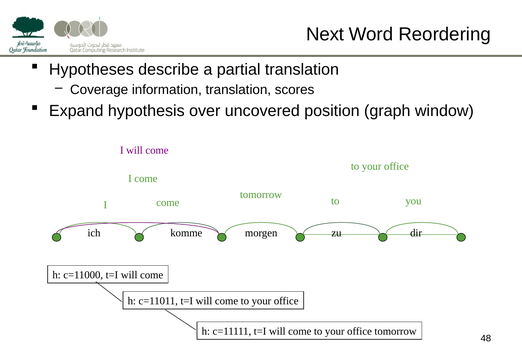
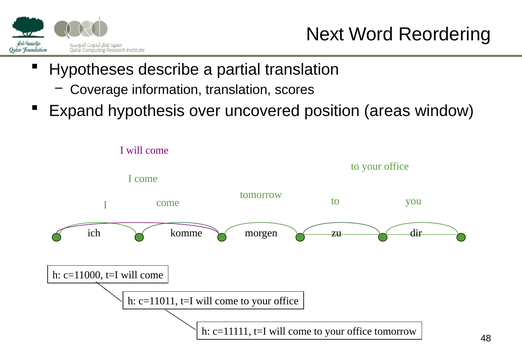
graph: graph -> areas
